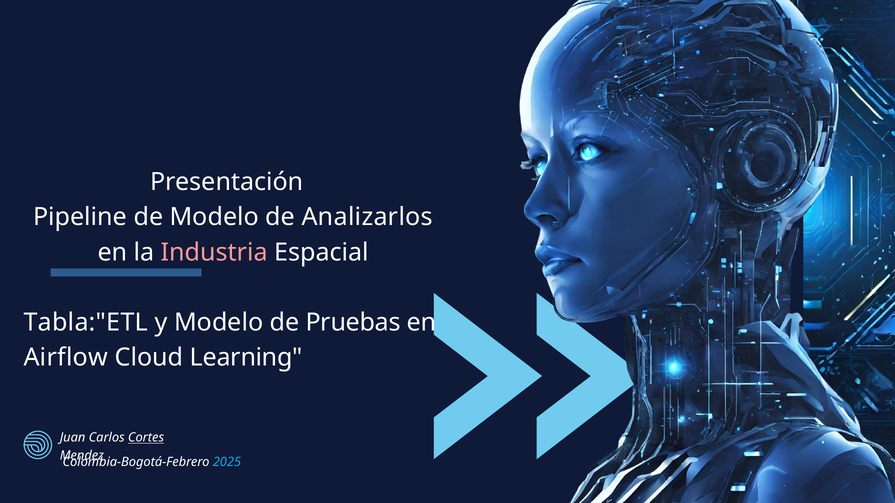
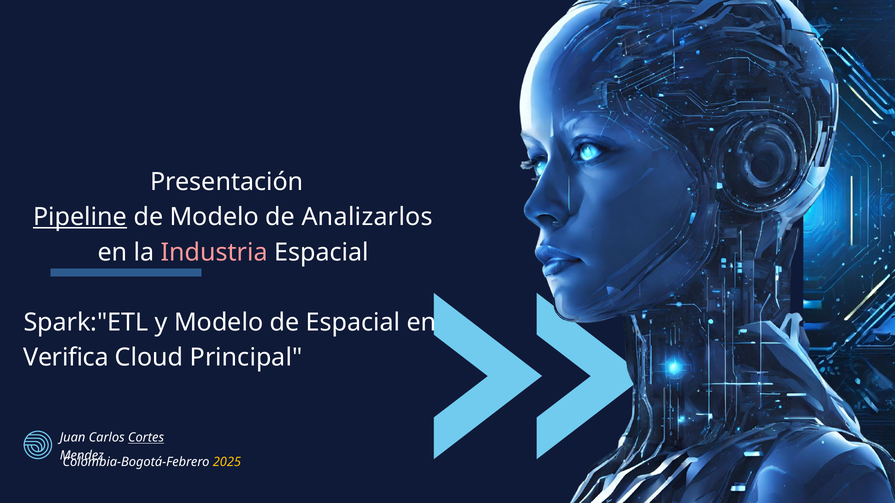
Pipeline underline: none -> present
Tabla:"ETL: Tabla:"ETL -> Spark:"ETL
de Pruebas: Pruebas -> Espacial
Airflow: Airflow -> Verifica
Learning: Learning -> Principal
2025 colour: light blue -> yellow
